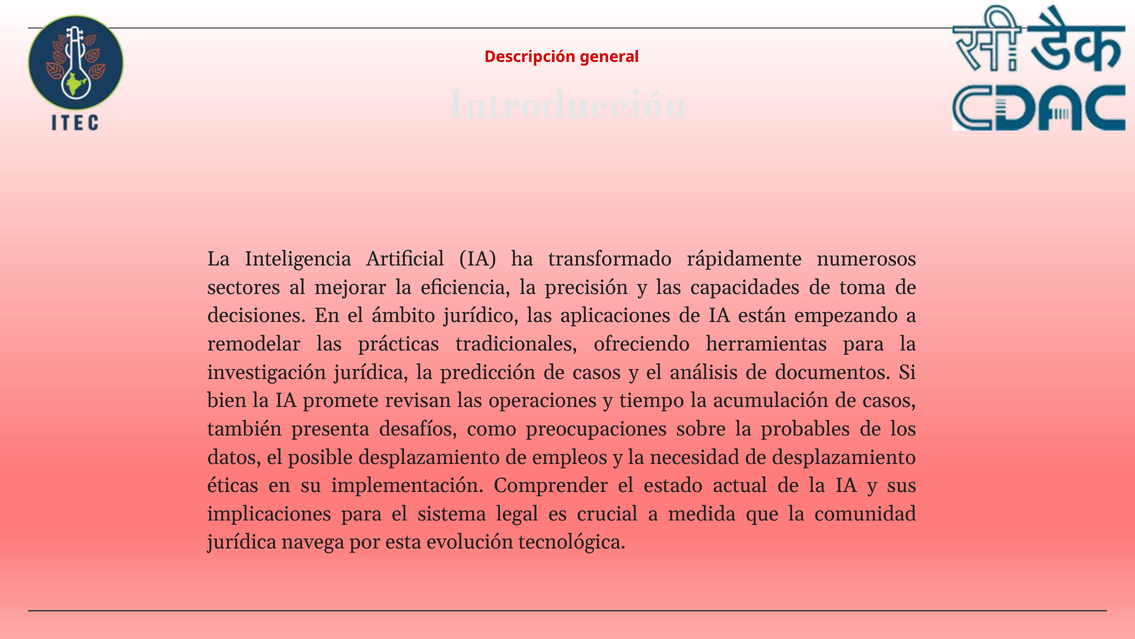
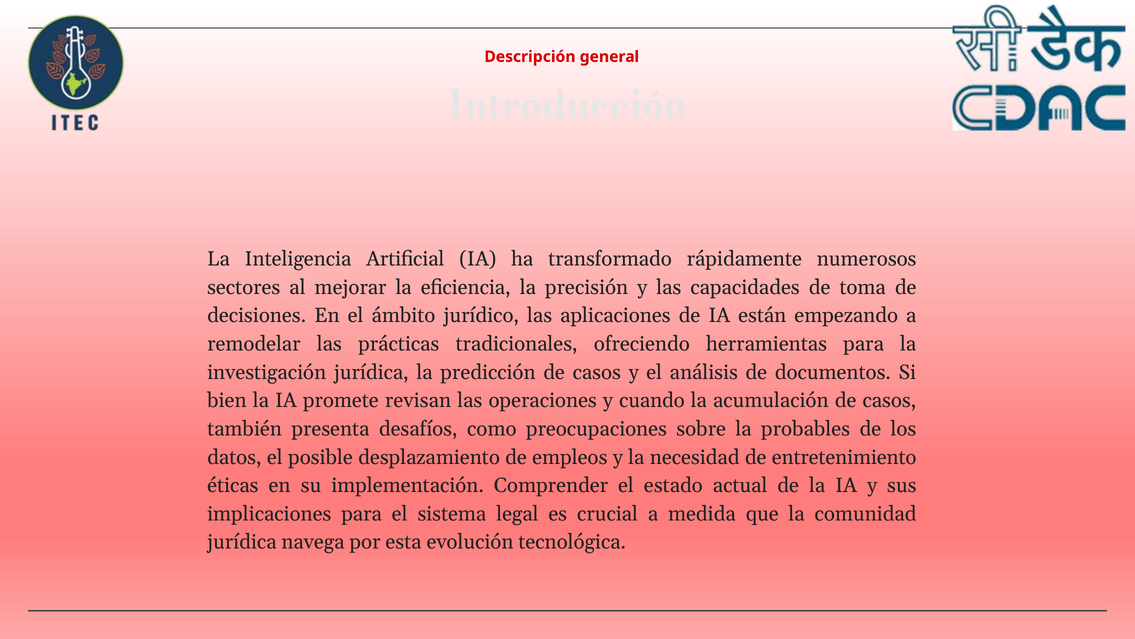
tiempo: tiempo -> cuando
de desplazamiento: desplazamiento -> entretenimiento
